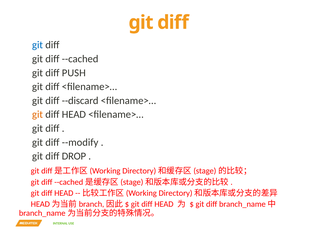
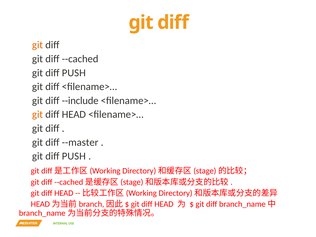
git at (38, 45) colour: blue -> orange
--discard: --discard -> --include
--modify: --modify -> --master
DROP at (74, 156): DROP -> PUSH
